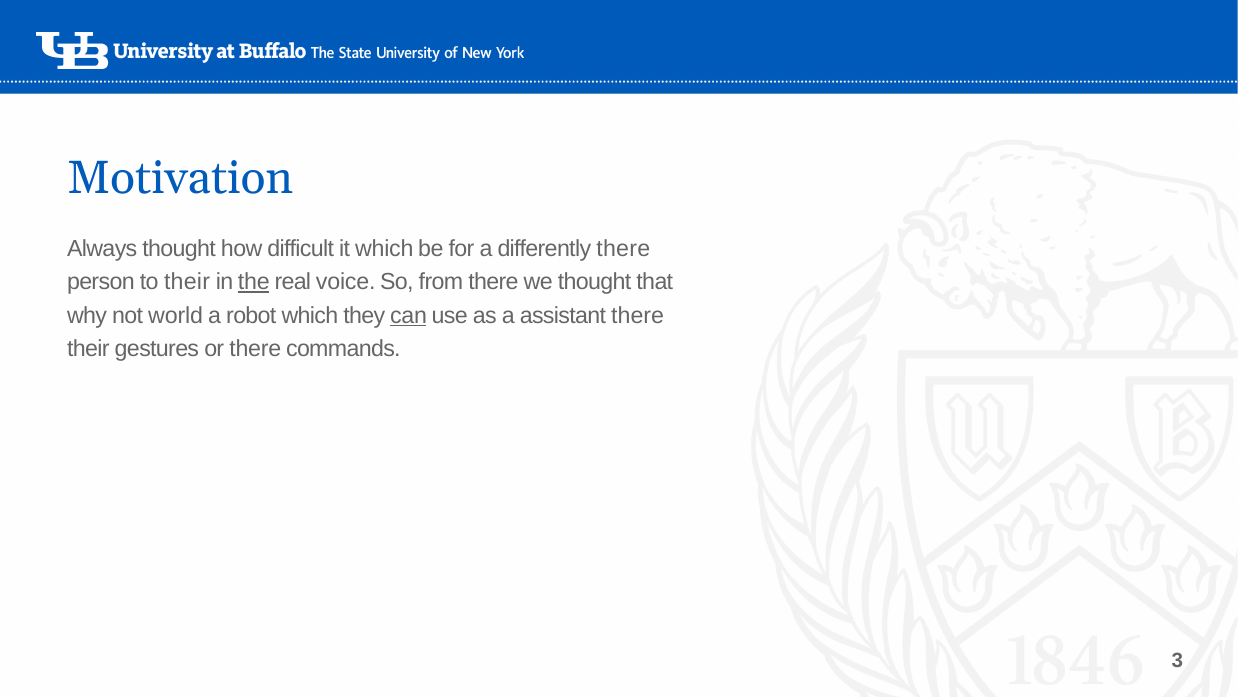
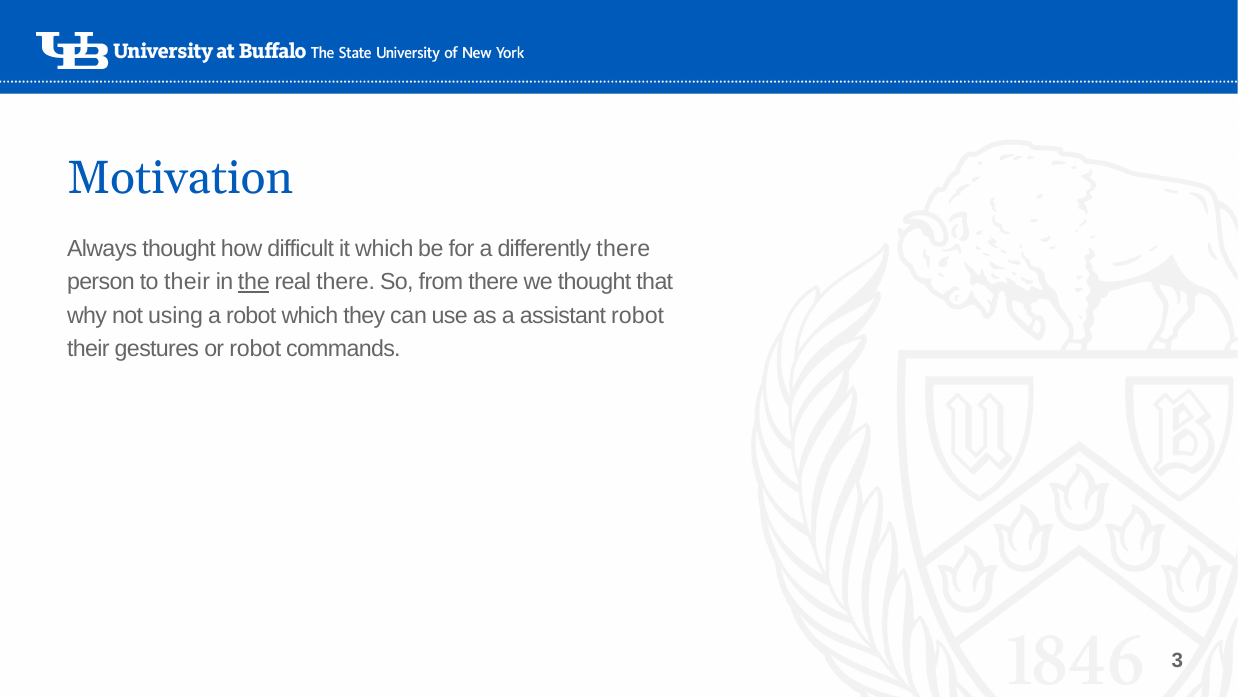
real voice: voice -> there
world: world -> using
can underline: present -> none
assistant there: there -> robot
or there: there -> robot
